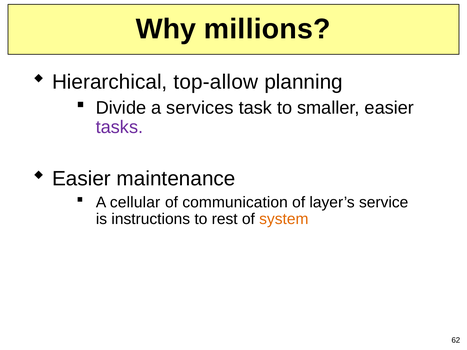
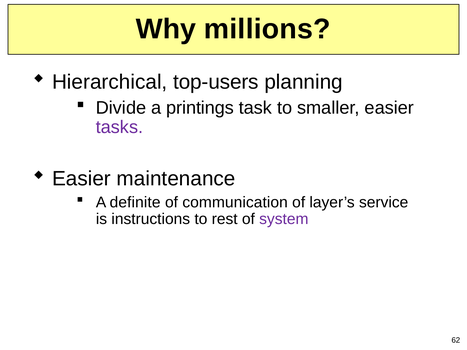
top-allow: top-allow -> top-users
services: services -> printings
cellular: cellular -> definite
system colour: orange -> purple
